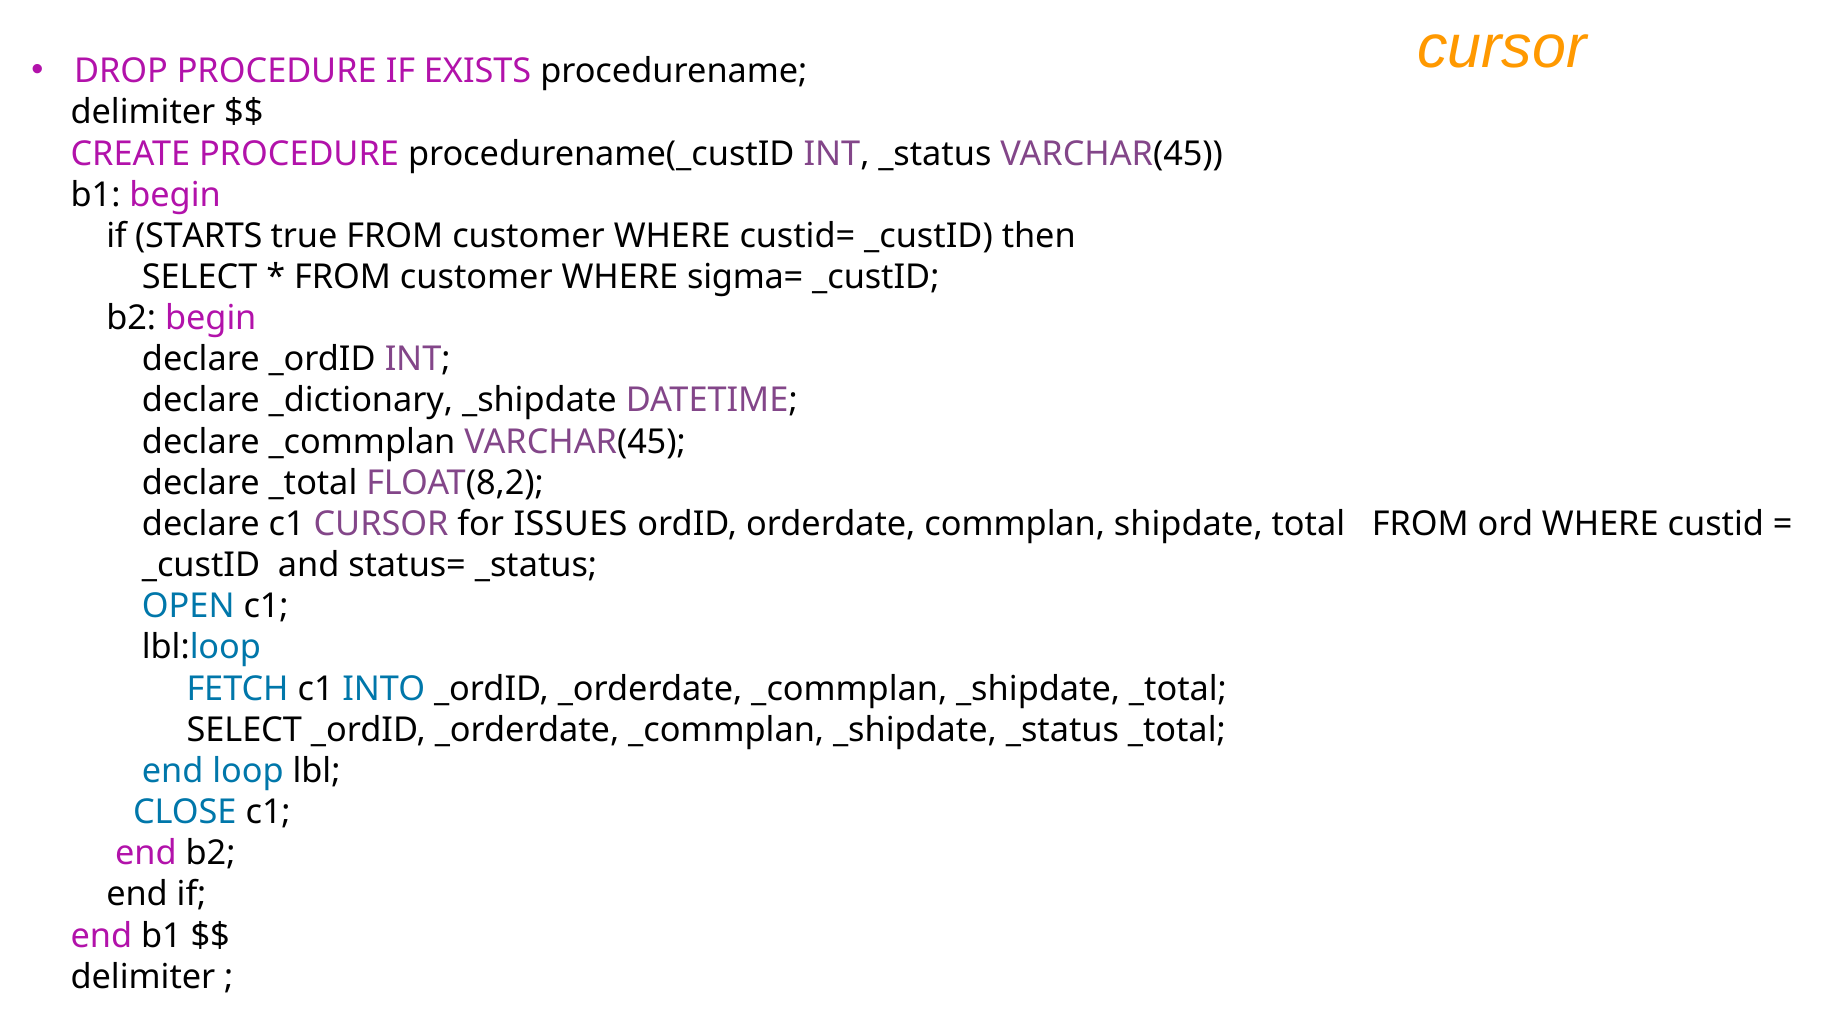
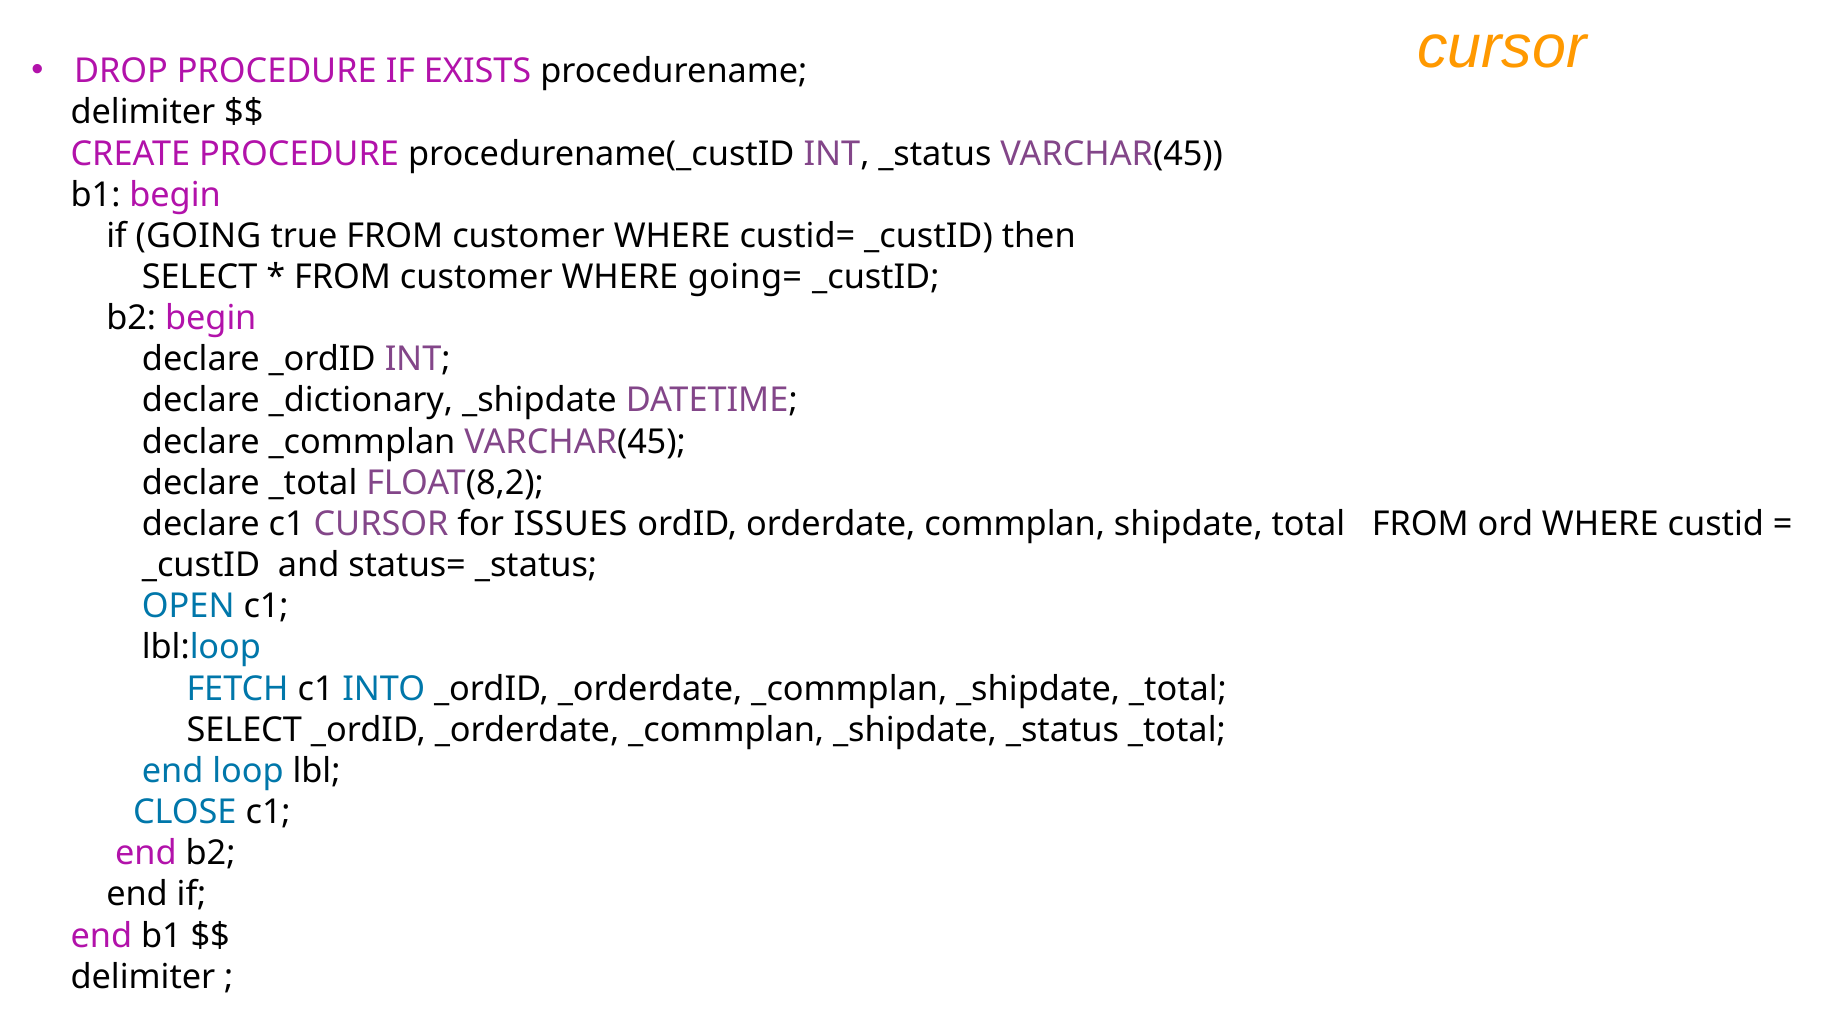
STARTS: STARTS -> GOING
sigma=: sigma= -> going=
